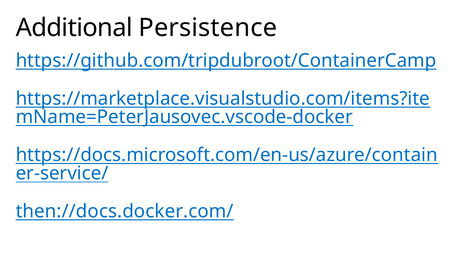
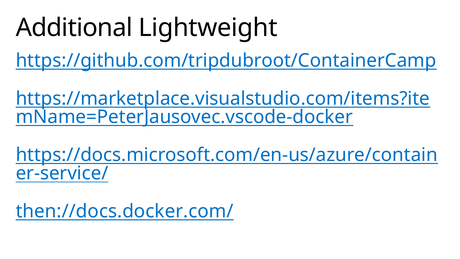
Persistence: Persistence -> Lightweight
